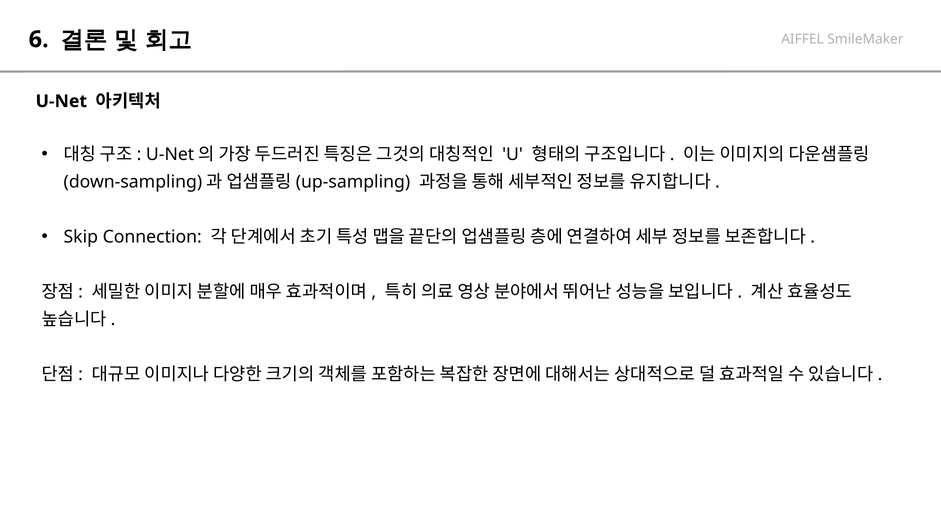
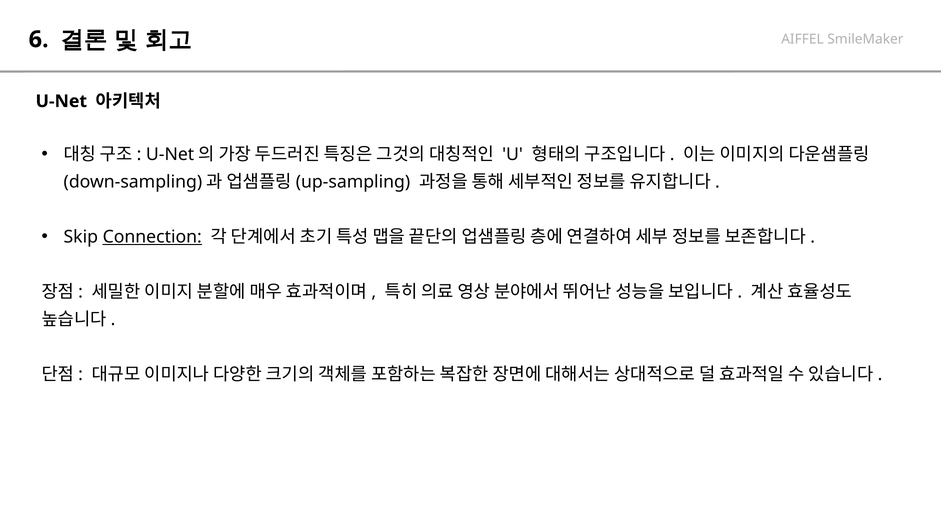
Connection underline: none -> present
